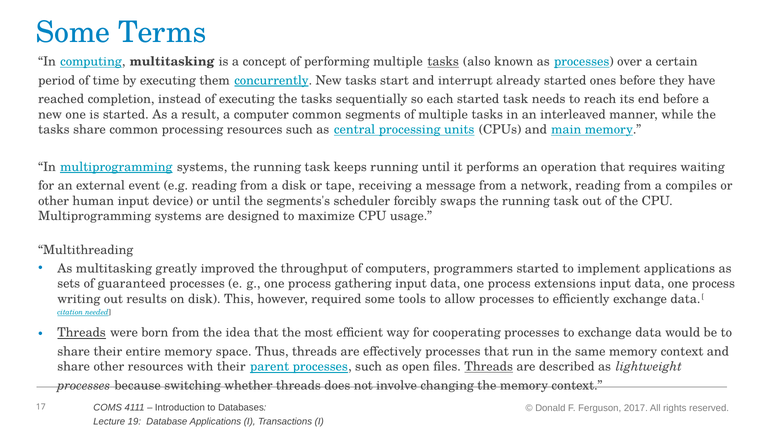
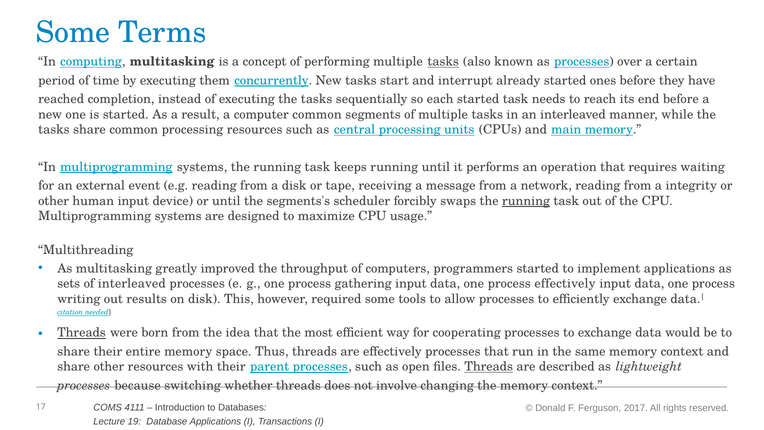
compiles: compiles -> integrity
running at (526, 201) underline: none -> present
of guaranteed: guaranteed -> interleaved
process extensions: extensions -> effectively
